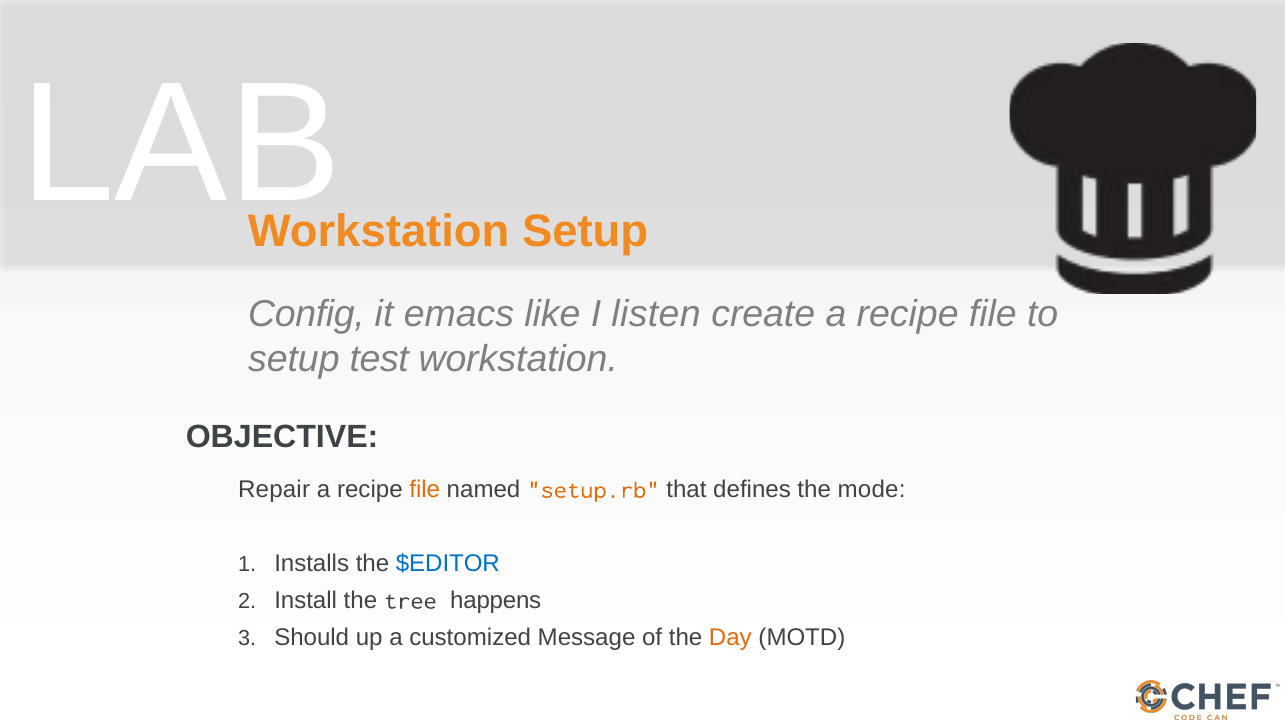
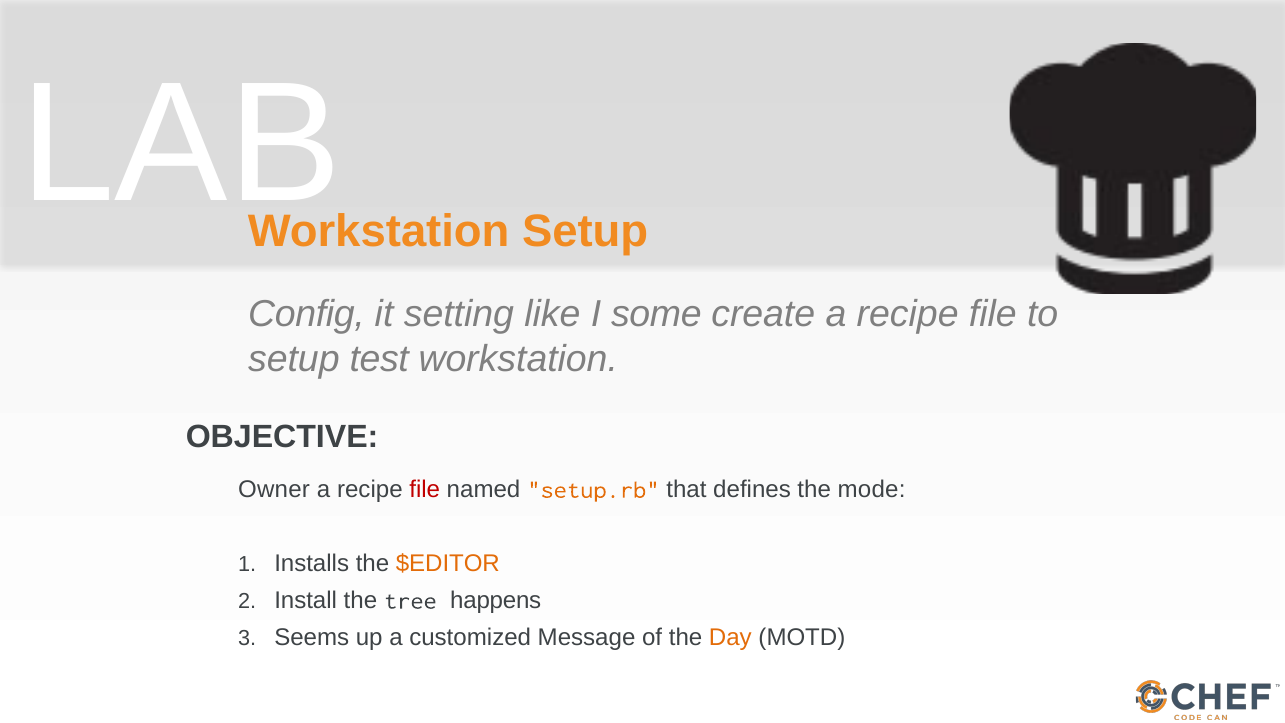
emacs: emacs -> setting
listen: listen -> some
Repair: Repair -> Owner
file at (425, 490) colour: orange -> red
$EDITOR colour: blue -> orange
Should: Should -> Seems
